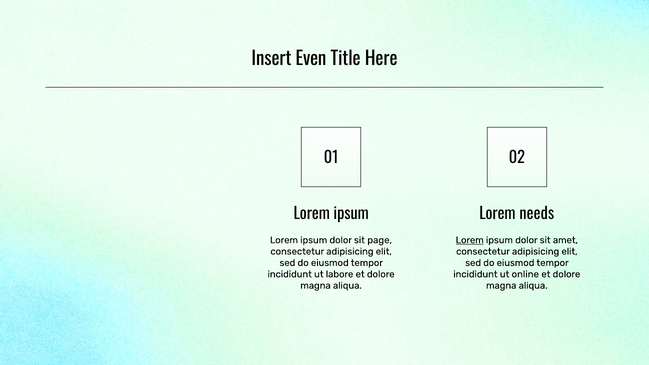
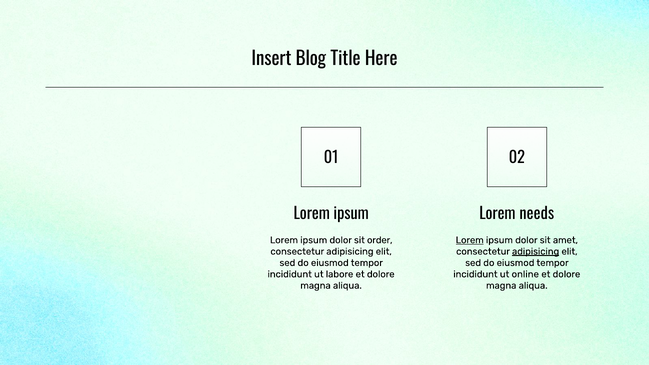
Even: Even -> Blog
page: page -> order
adipisicing at (536, 251) underline: none -> present
